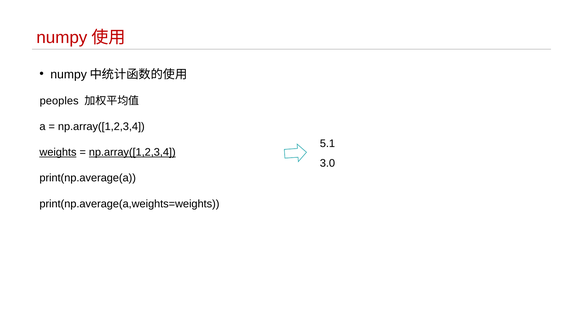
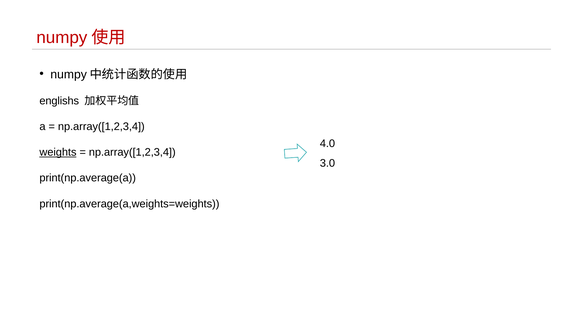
peoples: peoples -> englishs
5.1: 5.1 -> 4.0
np.array([1,2,3,4 at (132, 152) underline: present -> none
